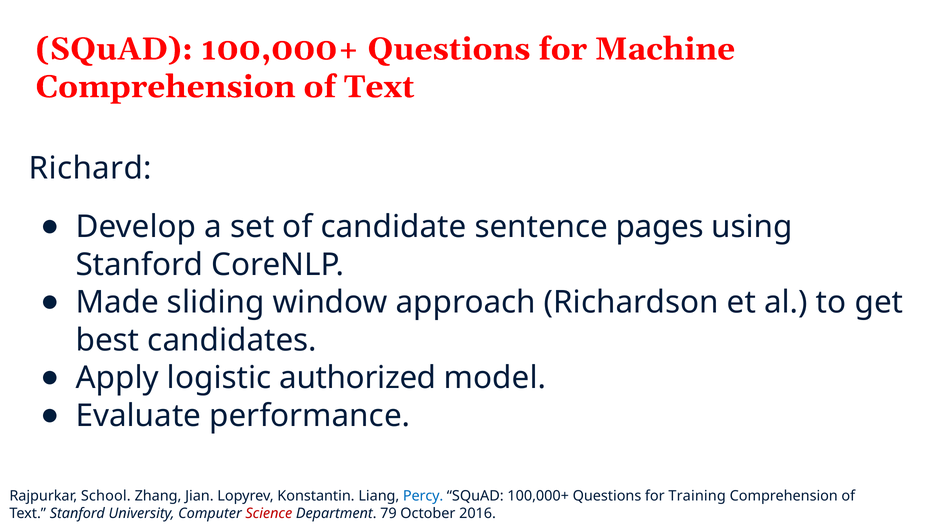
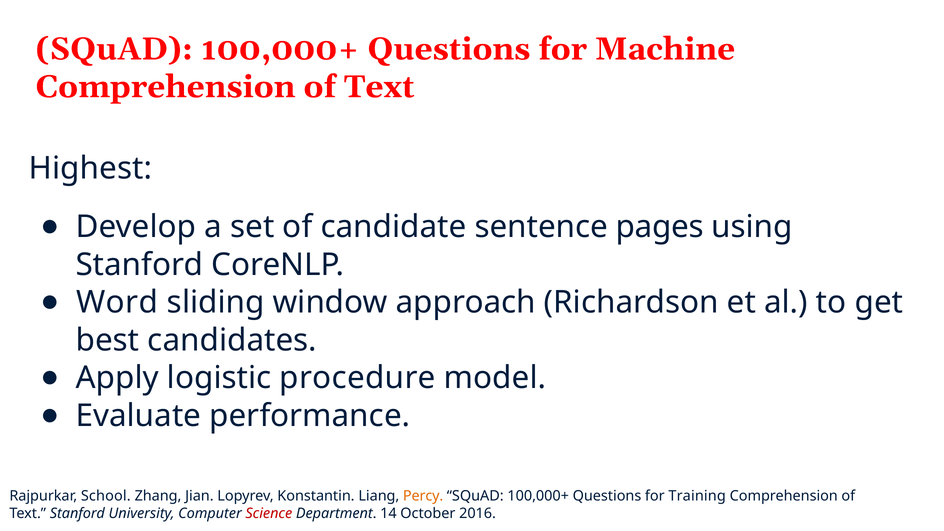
Richard: Richard -> Highest
Made: Made -> Word
authorized: authorized -> procedure
Percy colour: blue -> orange
79: 79 -> 14
